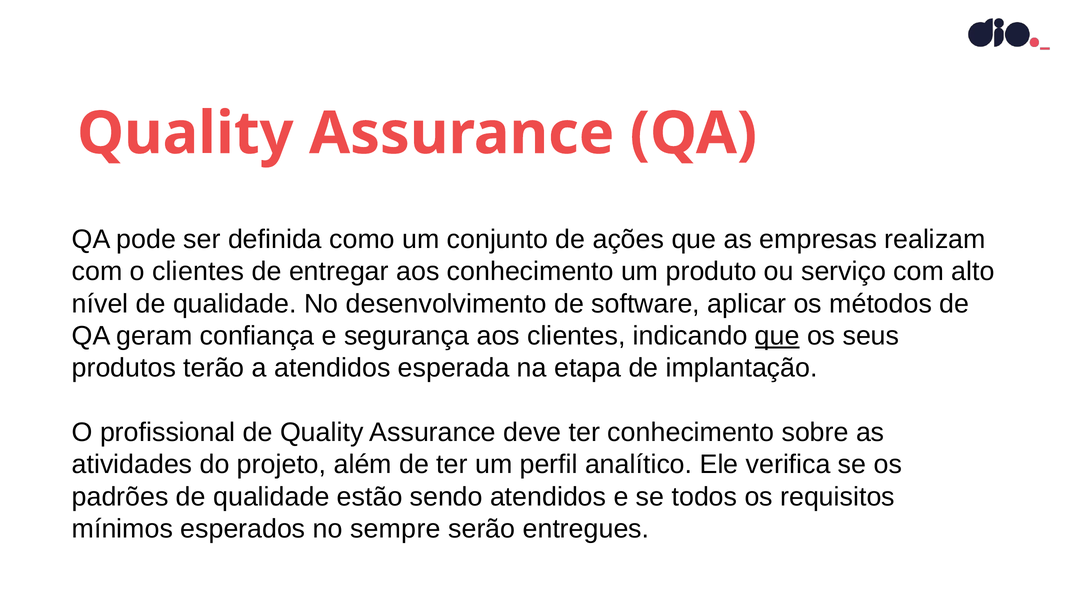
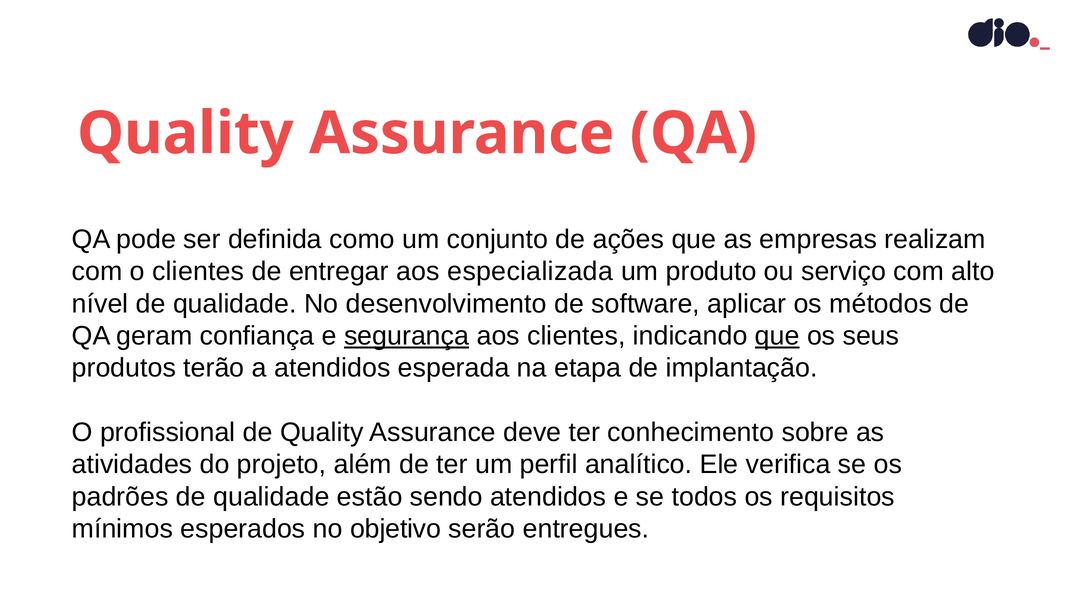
aos conhecimento: conhecimento -> especializada
segurança underline: none -> present
sempre: sempre -> objetivo
